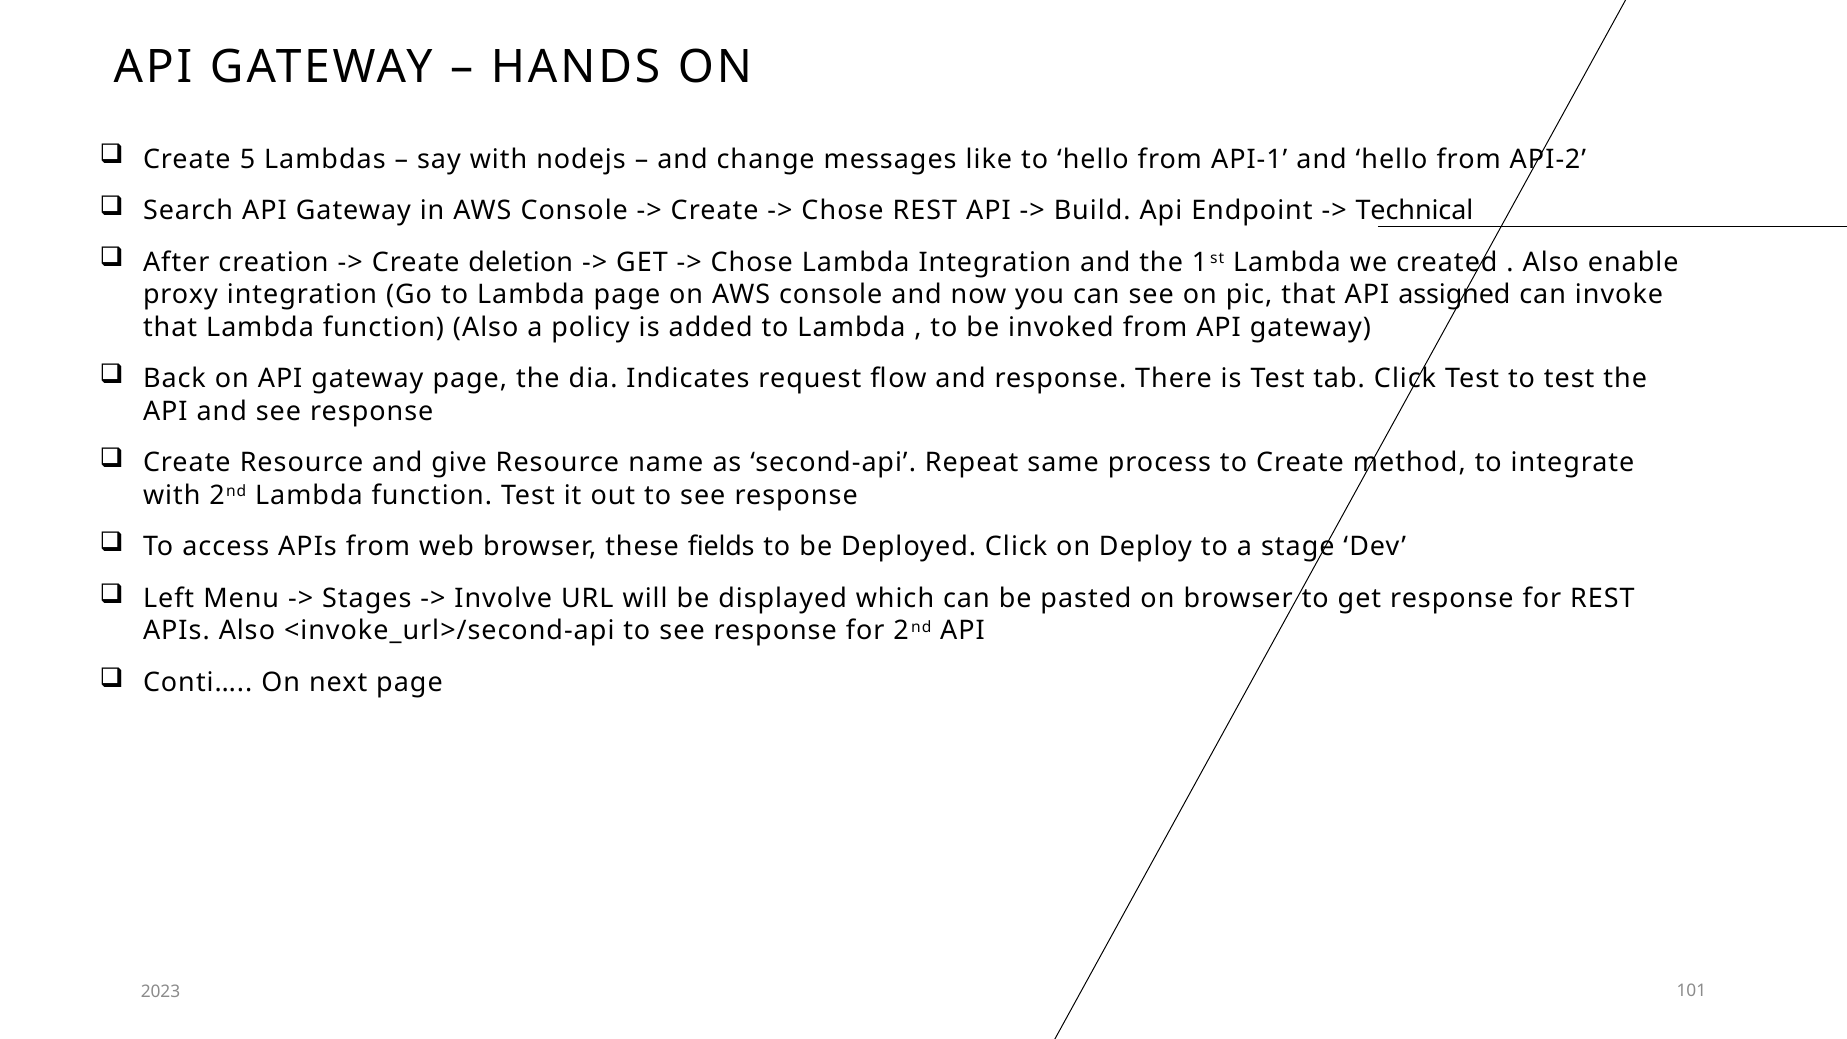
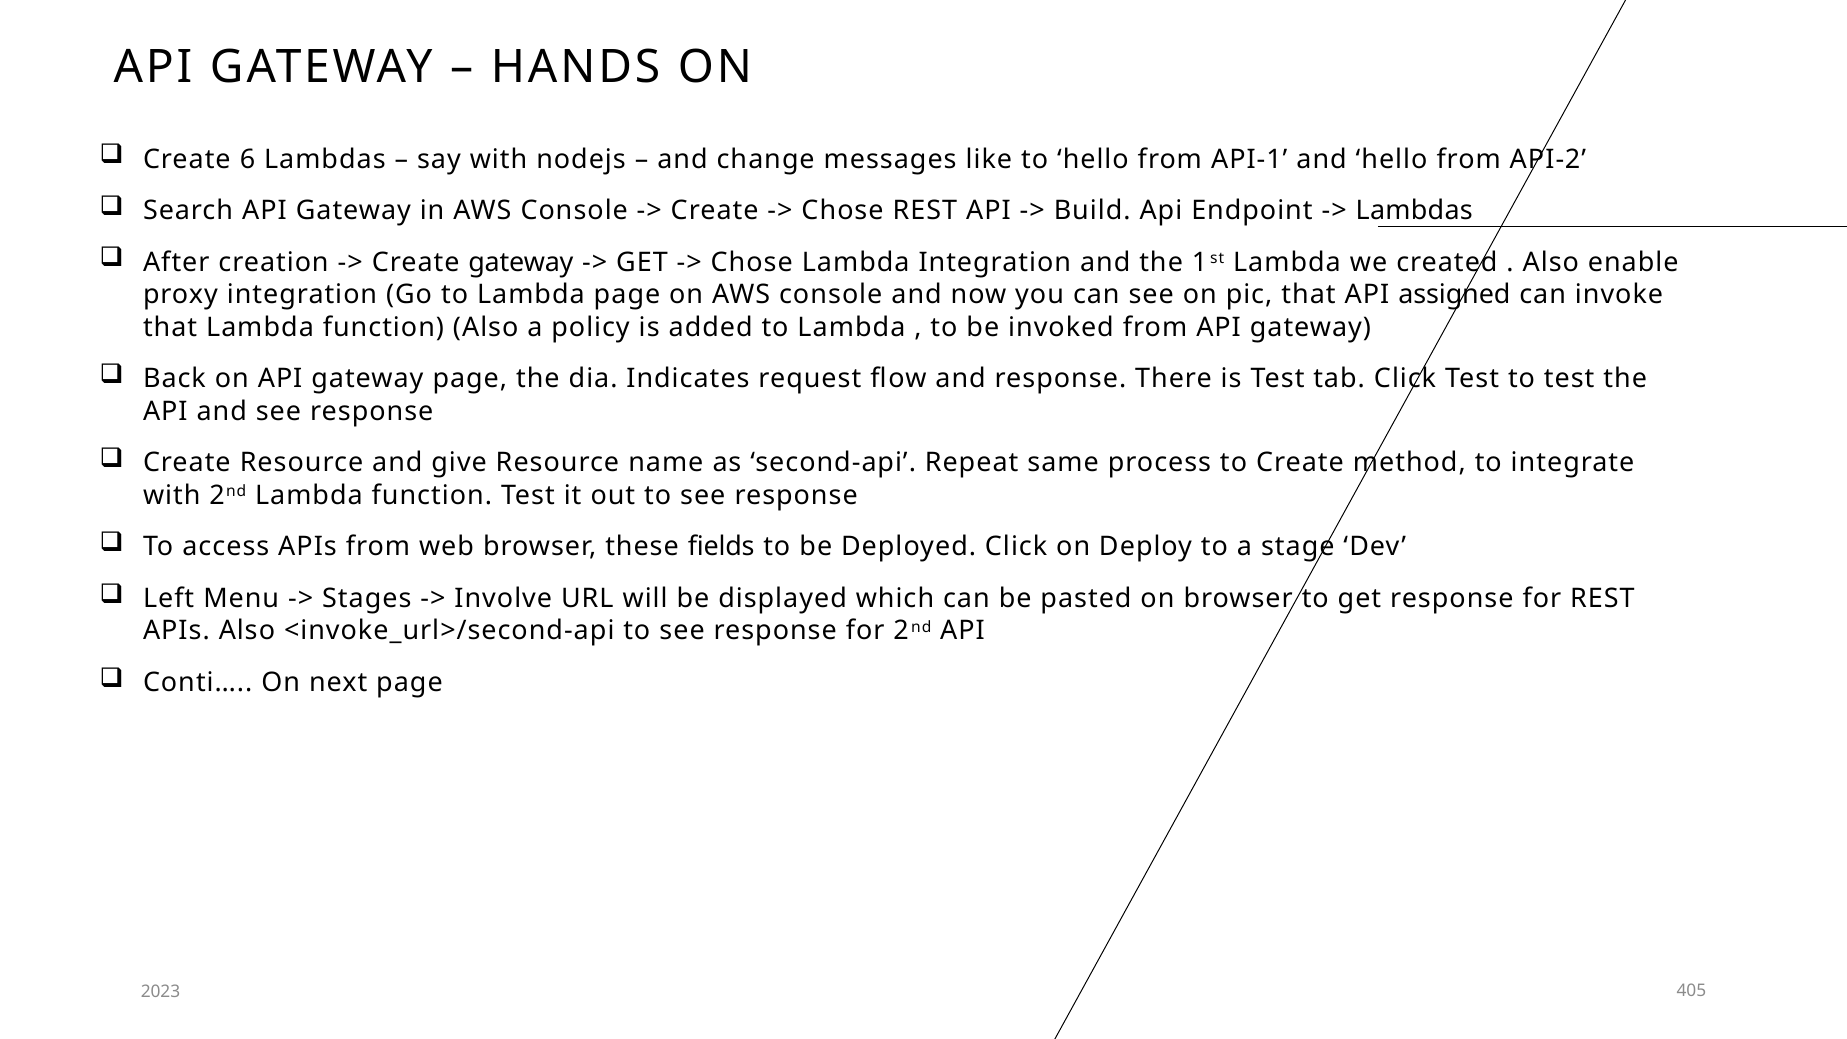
5: 5 -> 6
Technical at (1414, 211): Technical -> Lambdas
Create deletion: deletion -> gateway
101: 101 -> 405
